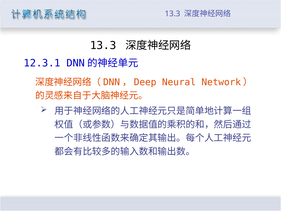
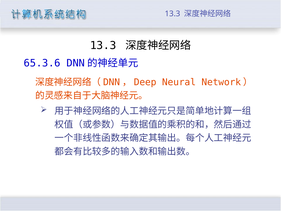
12.3.1: 12.3.1 -> 65.3.6
